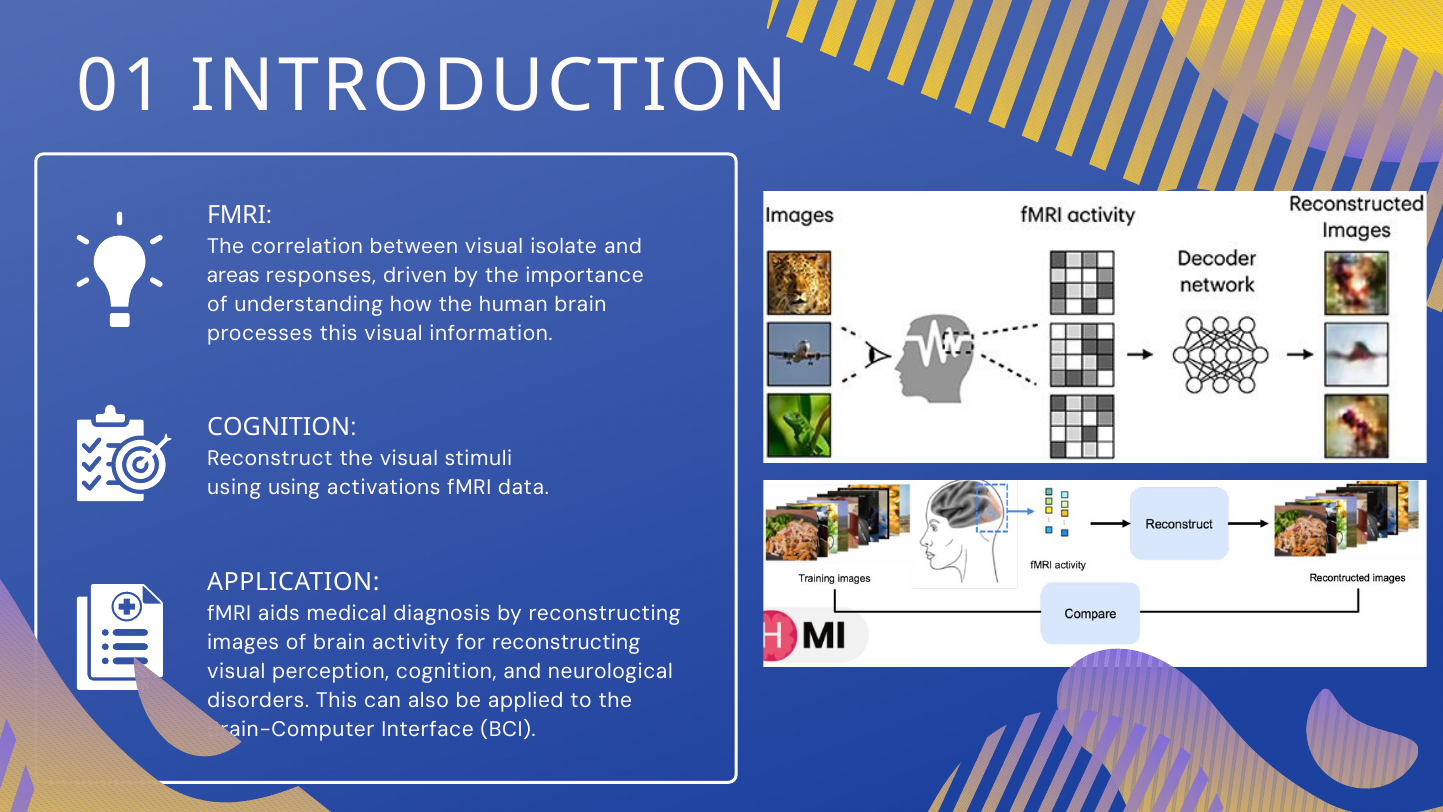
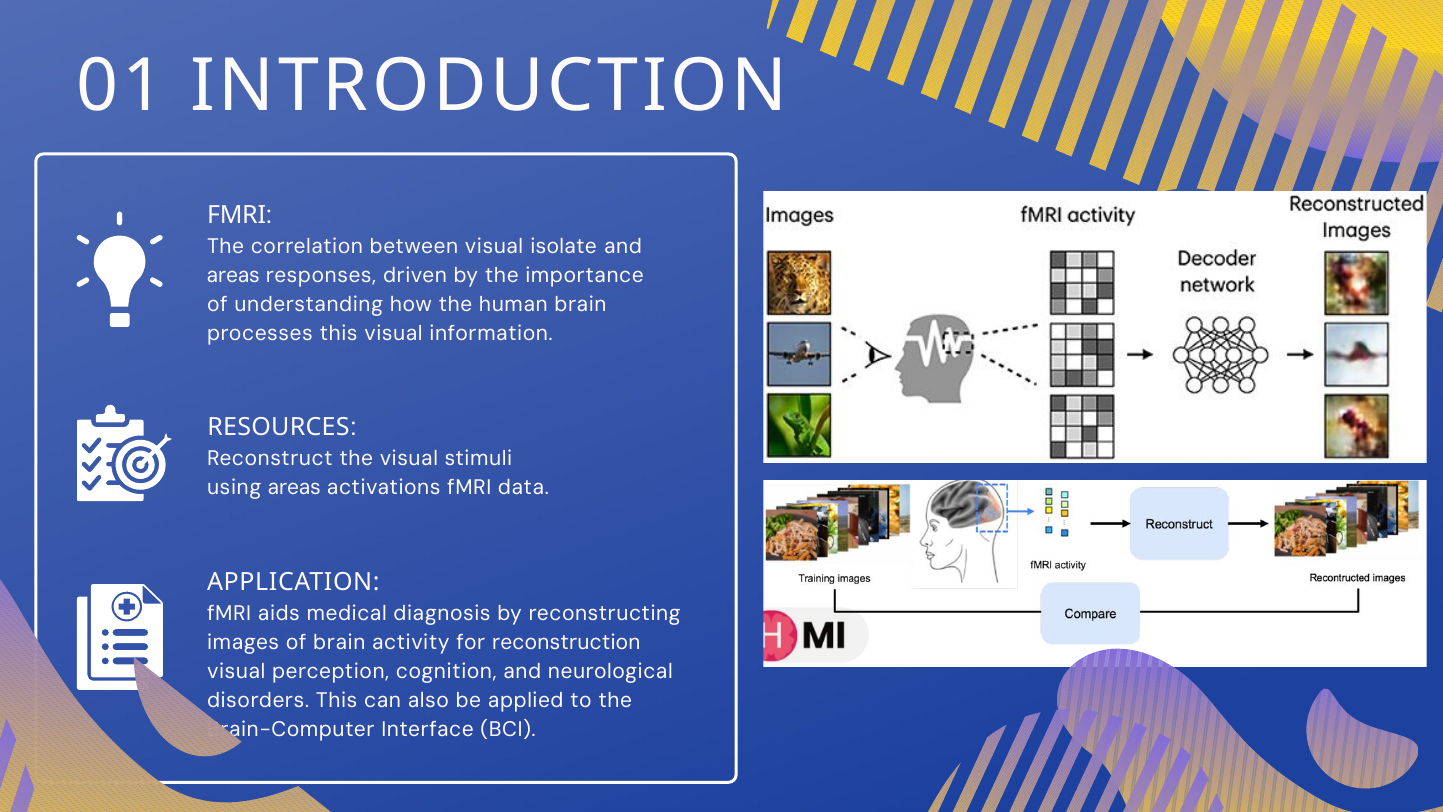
COGNITION at (279, 427): COGNITION -> RESOURCES
using using: using -> areas
for reconstructing: reconstructing -> reconstruction
